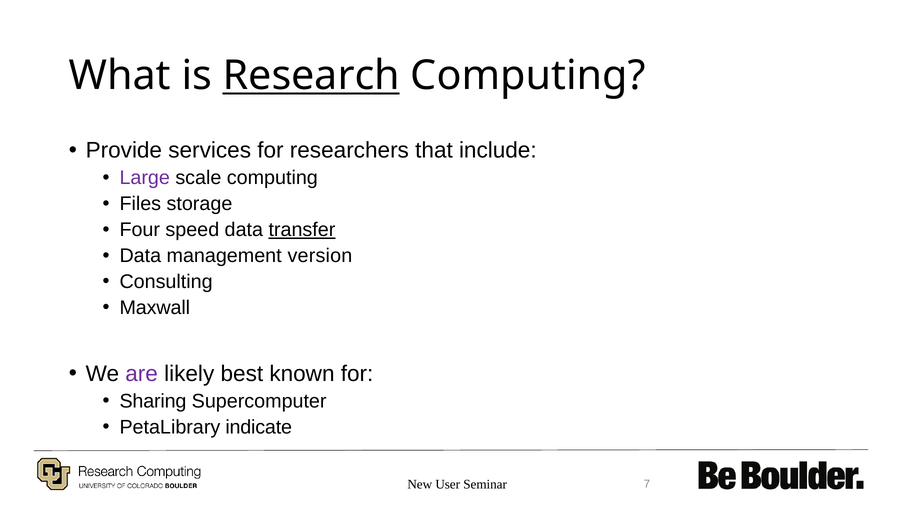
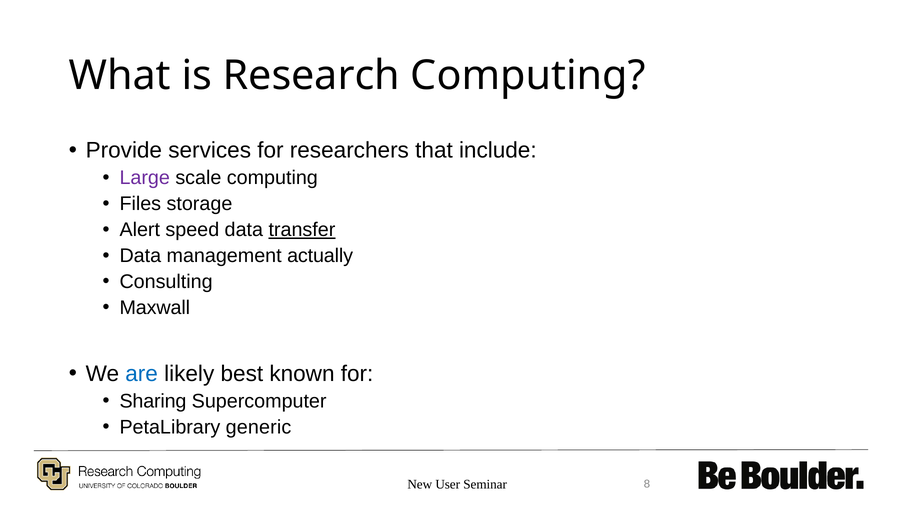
Research underline: present -> none
Four: Four -> Alert
version: version -> actually
are colour: purple -> blue
indicate: indicate -> generic
7: 7 -> 8
